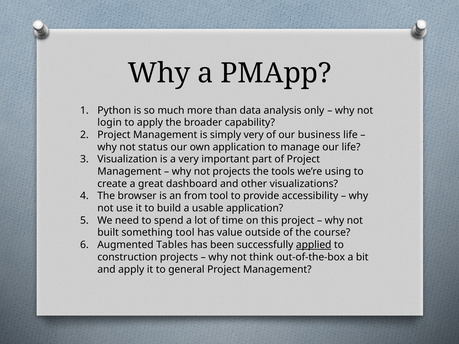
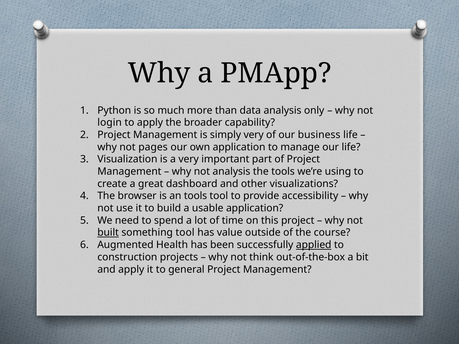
status: status -> pages
not projects: projects -> analysis
an from: from -> tools
built underline: none -> present
Tables: Tables -> Health
